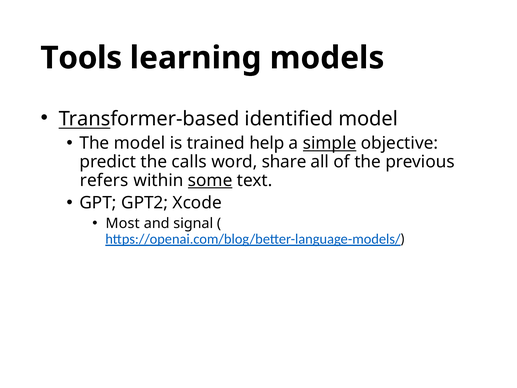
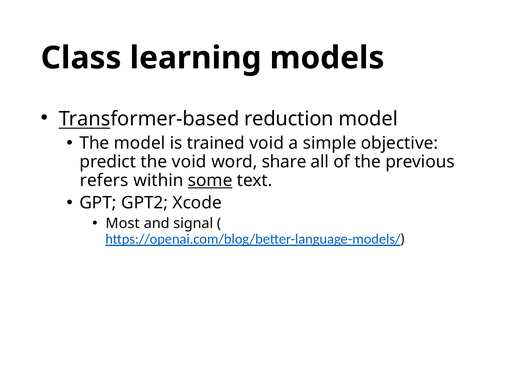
Tools: Tools -> Class
identified: identified -> reduction
trained help: help -> void
simple underline: present -> none
the calls: calls -> void
